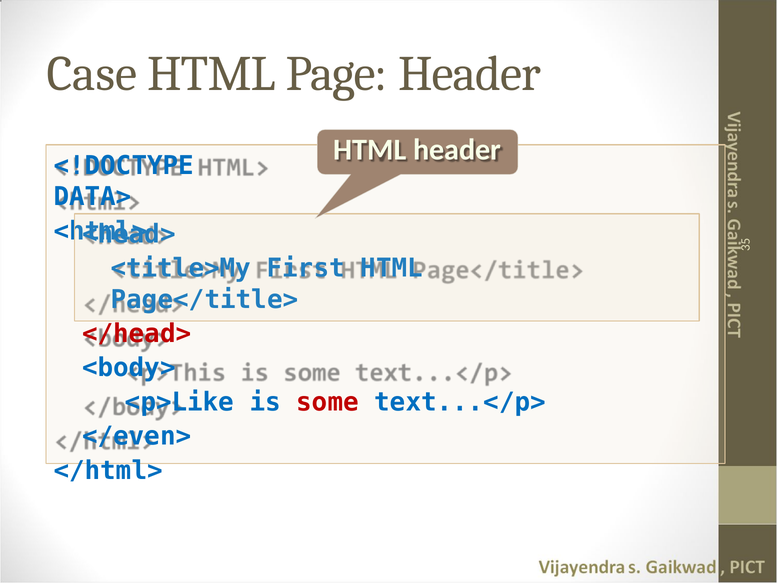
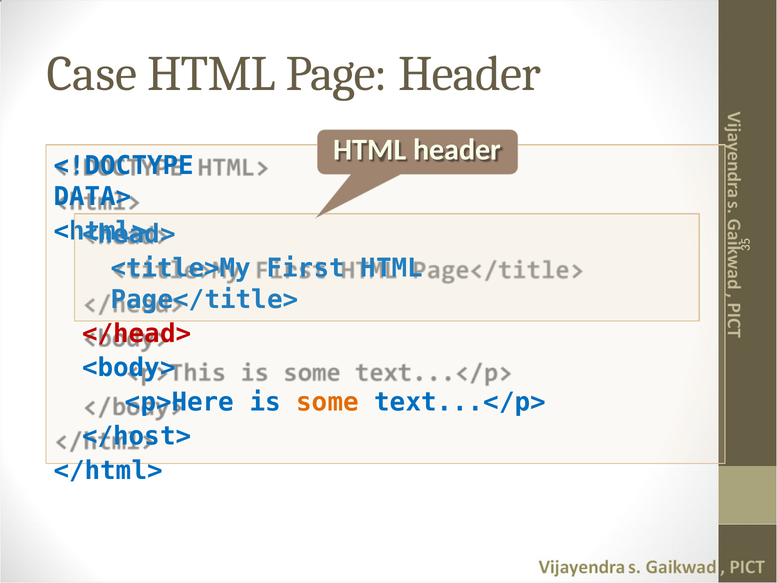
<p>Like: <p>Like -> <p>Here
some colour: red -> orange
</even>: </even> -> </host>
